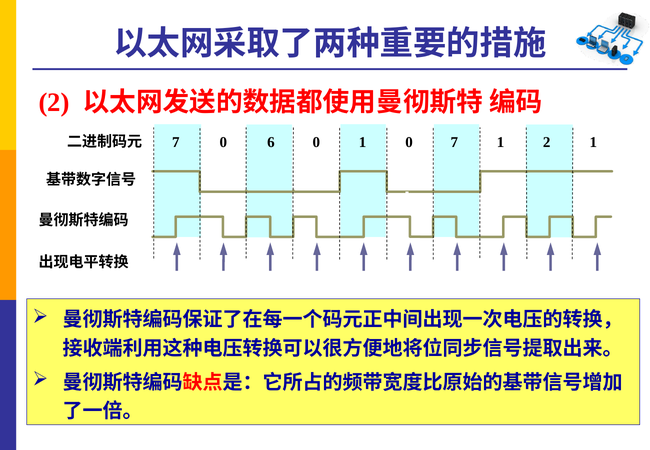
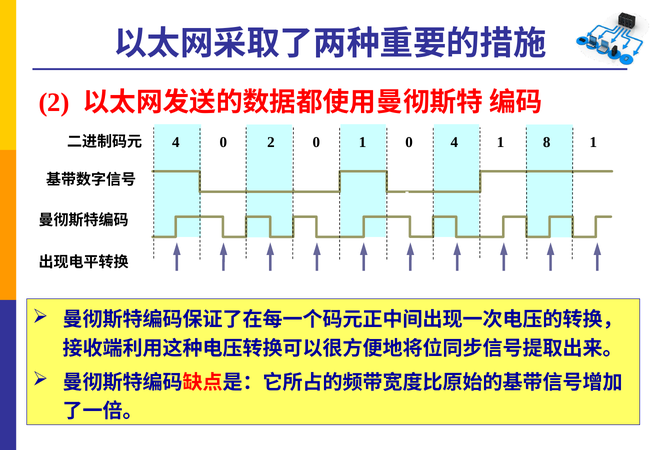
0 6: 6 -> 2
0 7: 7 -> 4
1 2: 2 -> 8
7 at (176, 142): 7 -> 4
